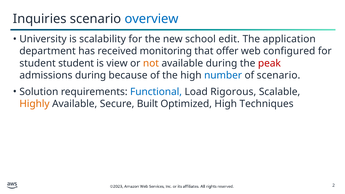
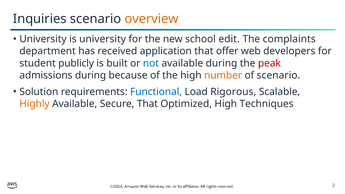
overview colour: blue -> orange
is scalability: scalability -> university
application: application -> complaints
monitoring: monitoring -> application
configured: configured -> developers
student student: student -> publicly
view: view -> built
not colour: orange -> blue
number colour: blue -> orange
Secure Built: Built -> That
